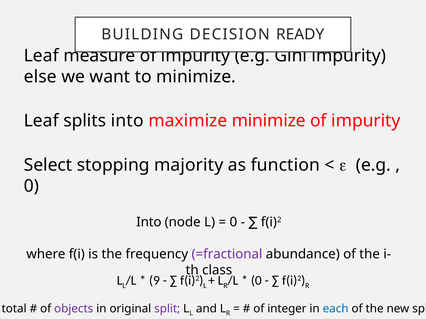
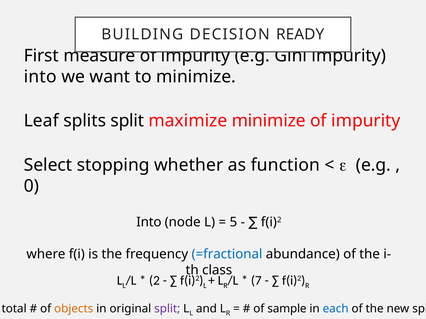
Leaf at (41, 56): Leaf -> First
else at (40, 77): else -> into
splits into: into -> split
majority: majority -> whether
0 at (233, 223): 0 -> 5
=fractional colour: purple -> blue
9 at (154, 281): 9 -> 2
0 at (256, 281): 0 -> 7
objects colour: purple -> orange
integer: integer -> sample
